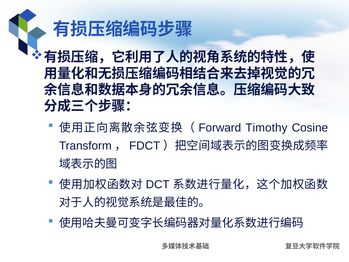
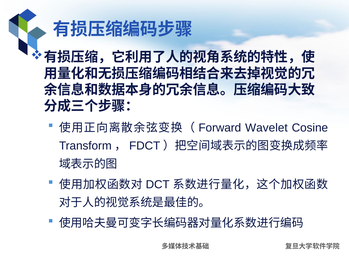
Timothy: Timothy -> Wavelet
